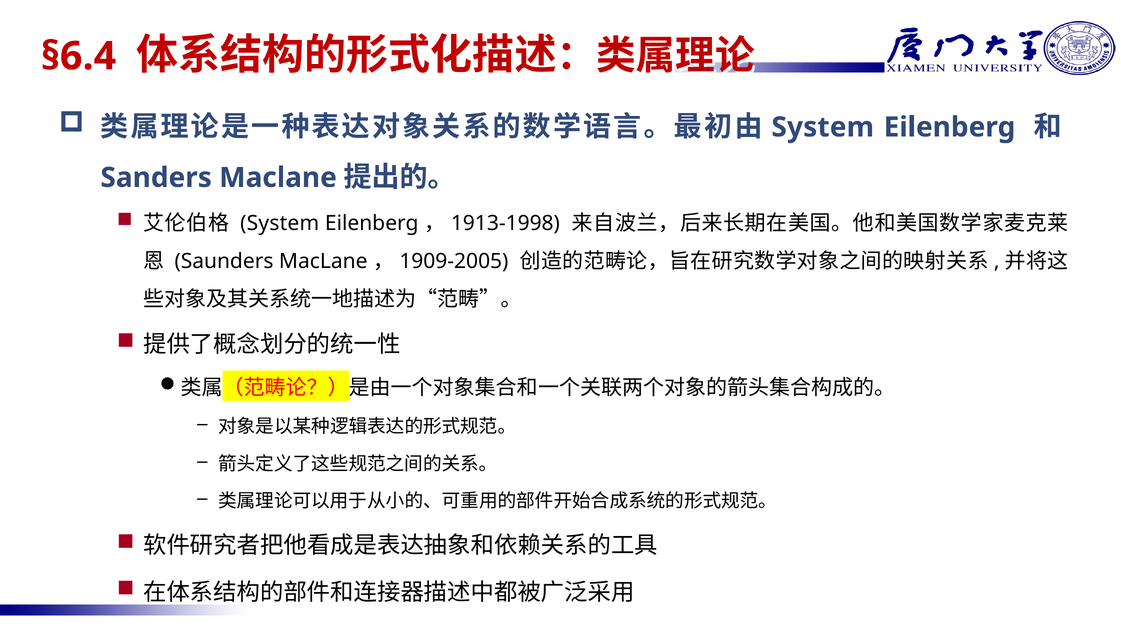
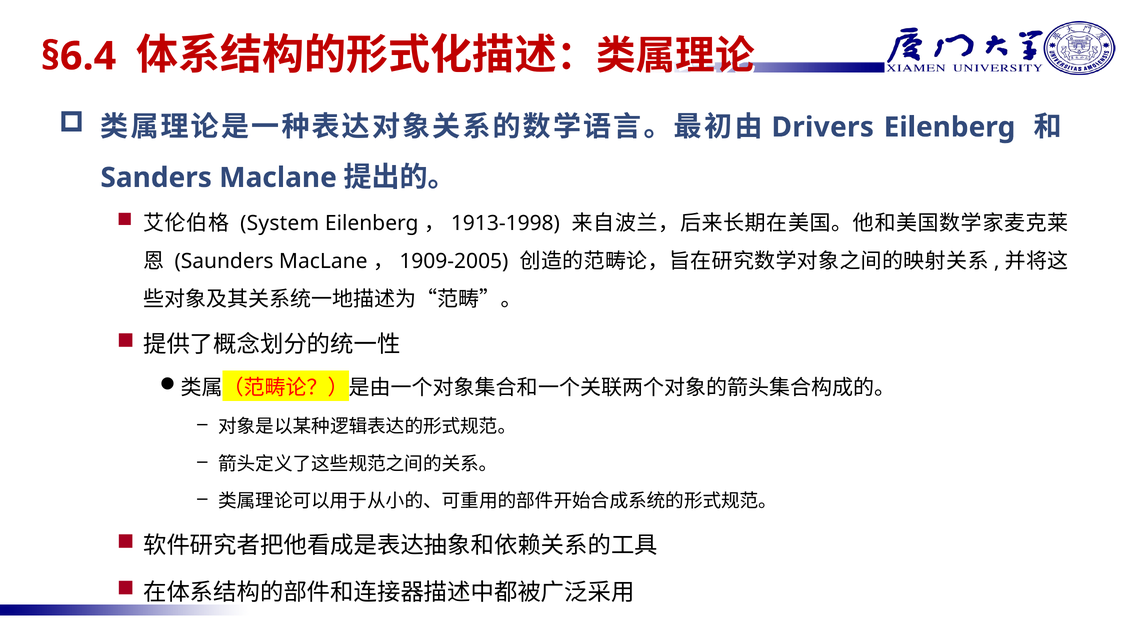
System at (823, 127): System -> Drivers
